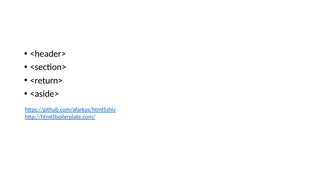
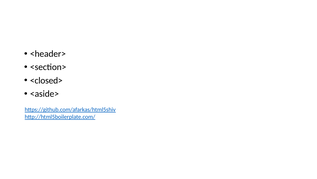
<return>: <return> -> <closed>
